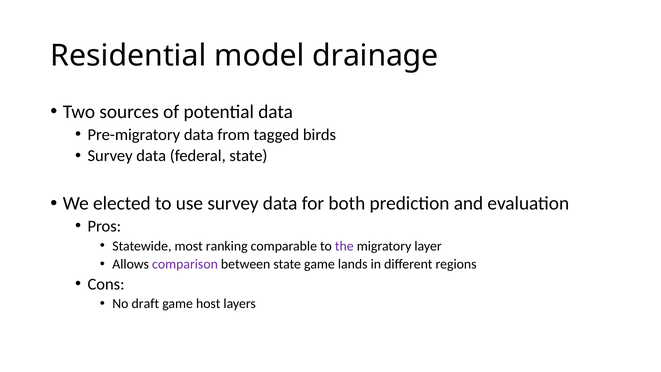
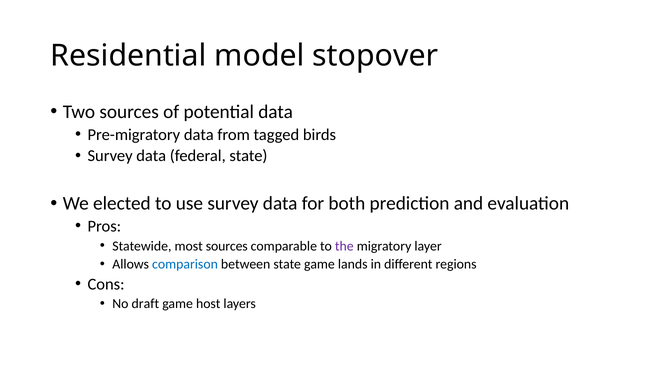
drainage: drainage -> stopover
most ranking: ranking -> sources
comparison colour: purple -> blue
